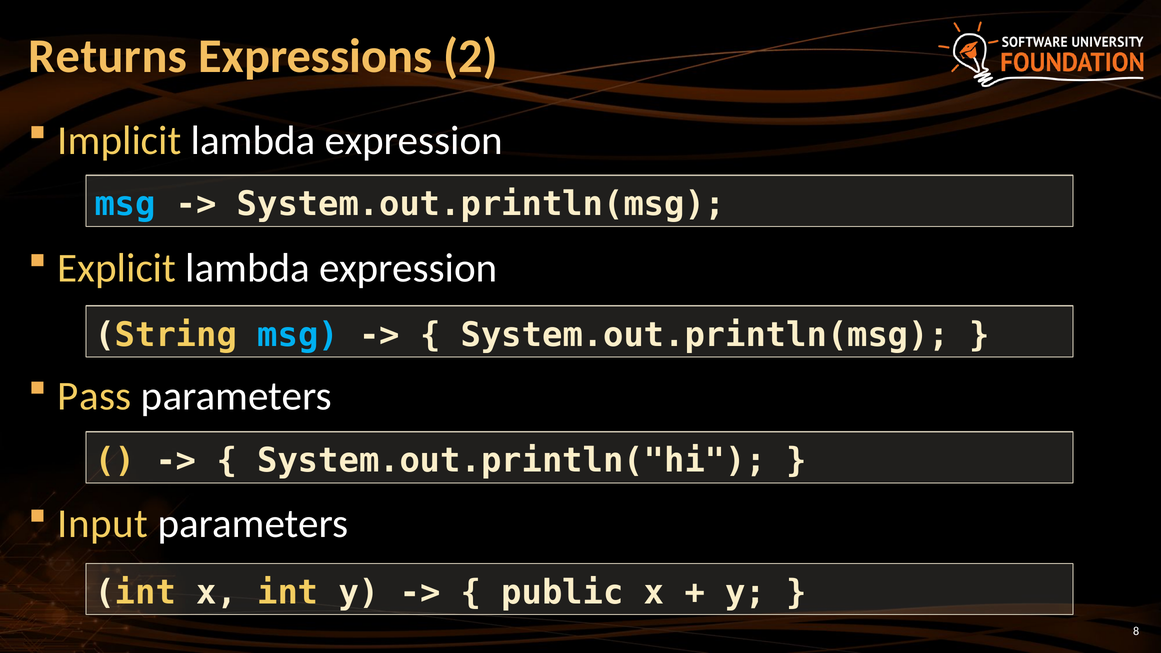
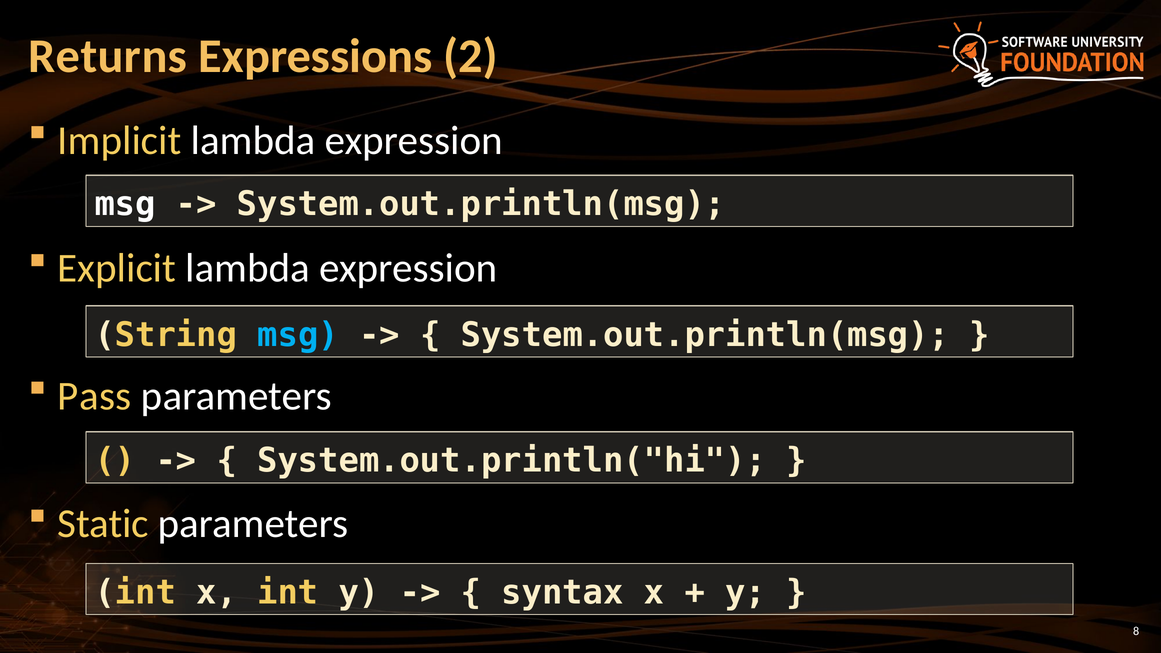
msg at (125, 204) colour: light blue -> white
Input: Input -> Static
public: public -> syntax
